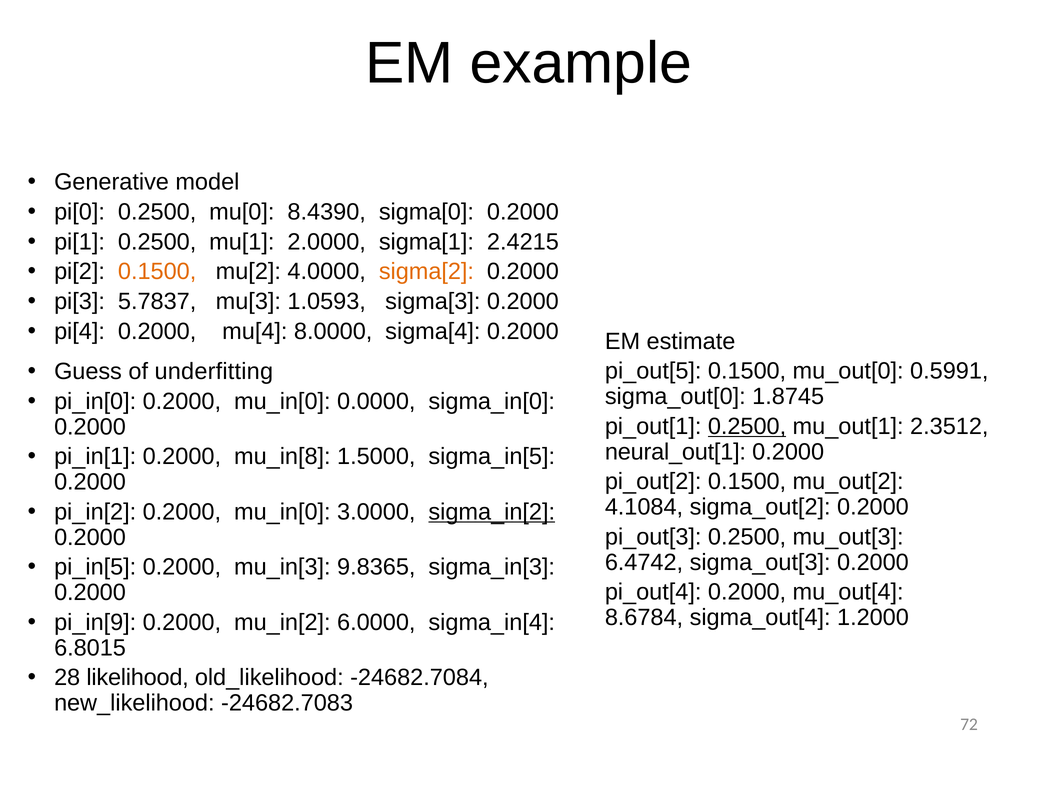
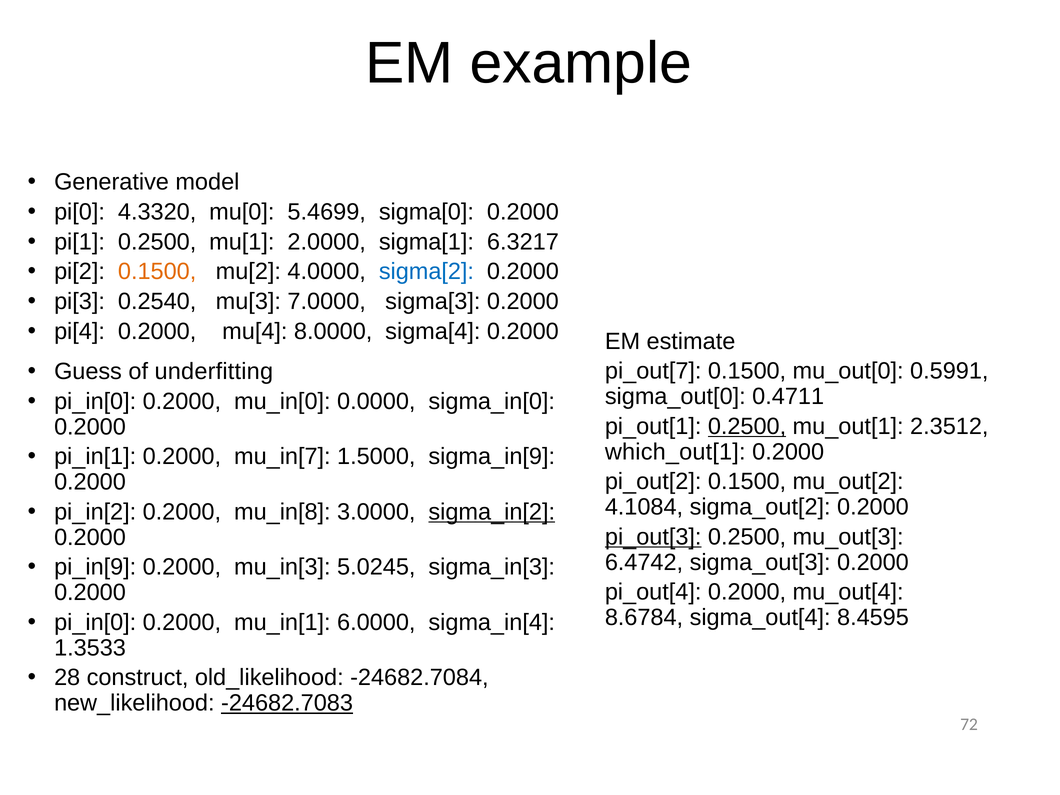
pi[0 0.2500: 0.2500 -> 4.3320
8.4390: 8.4390 -> 5.4699
2.4215: 2.4215 -> 6.3217
sigma[2 colour: orange -> blue
5.7837: 5.7837 -> 0.2540
1.0593: 1.0593 -> 7.0000
pi_out[5: pi_out[5 -> pi_out[7
1.8745: 1.8745 -> 0.4711
neural_out[1: neural_out[1 -> which_out[1
mu_in[8: mu_in[8 -> mu_in[7
sigma_in[5: sigma_in[5 -> sigma_in[9
pi_in[2 0.2000 mu_in[0: mu_in[0 -> mu_in[8
pi_out[3 underline: none -> present
pi_in[5: pi_in[5 -> pi_in[9
9.8365: 9.8365 -> 5.0245
1.2000: 1.2000 -> 8.4595
pi_in[9 at (95, 622): pi_in[9 -> pi_in[0
mu_in[2: mu_in[2 -> mu_in[1
6.8015: 6.8015 -> 1.3533
likelihood: likelihood -> construct
-24682.7083 underline: none -> present
